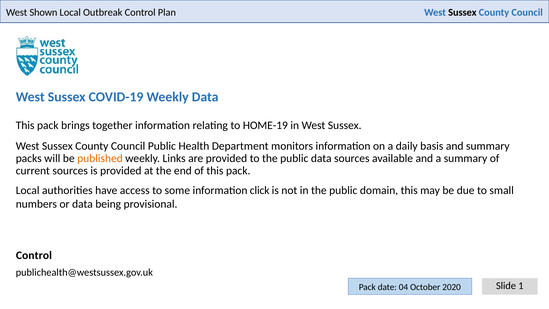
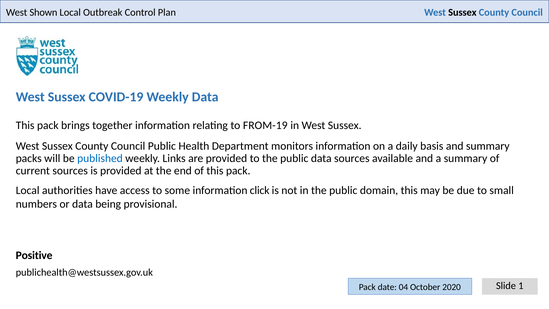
HOME-19: HOME-19 -> FROM-19
published colour: orange -> blue
Control at (34, 255): Control -> Positive
